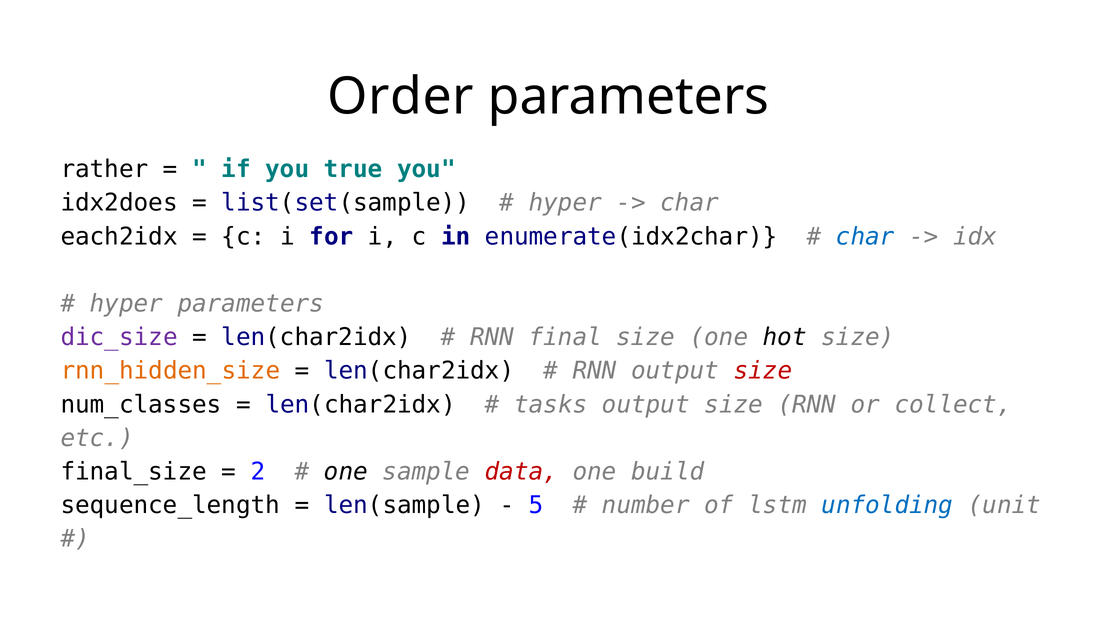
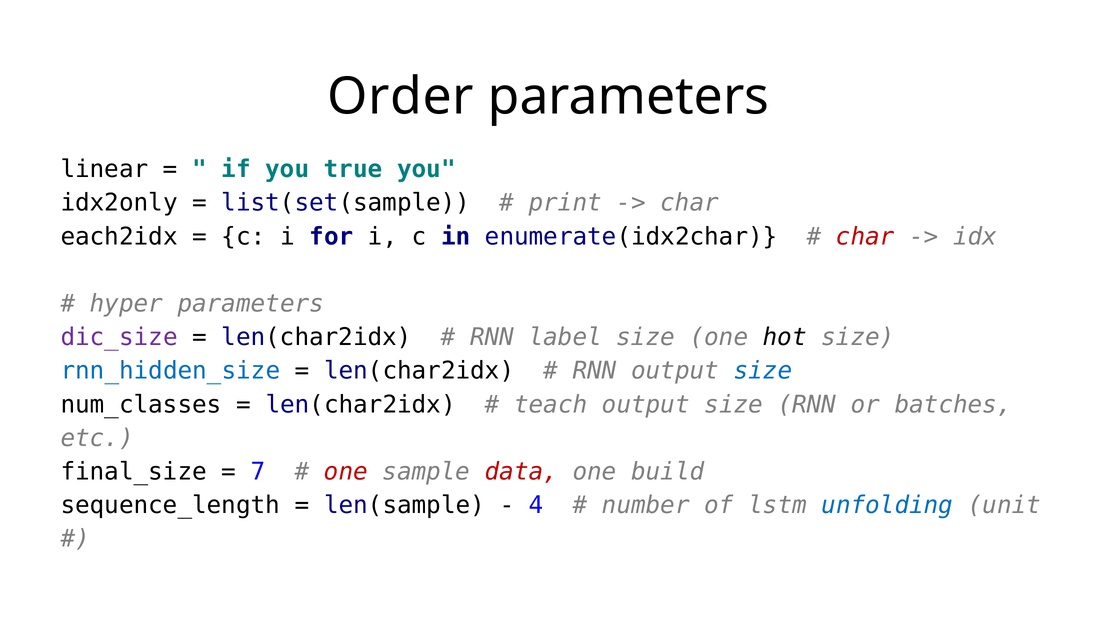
rather: rather -> linear
idx2does: idx2does -> idx2only
hyper at (565, 203): hyper -> print
char at (865, 237) colour: blue -> red
final: final -> label
rnn_hidden_size colour: orange -> blue
size at (763, 371) colour: red -> blue
tasks: tasks -> teach
collect: collect -> batches
2: 2 -> 7
one at (346, 472) colour: black -> red
5: 5 -> 4
